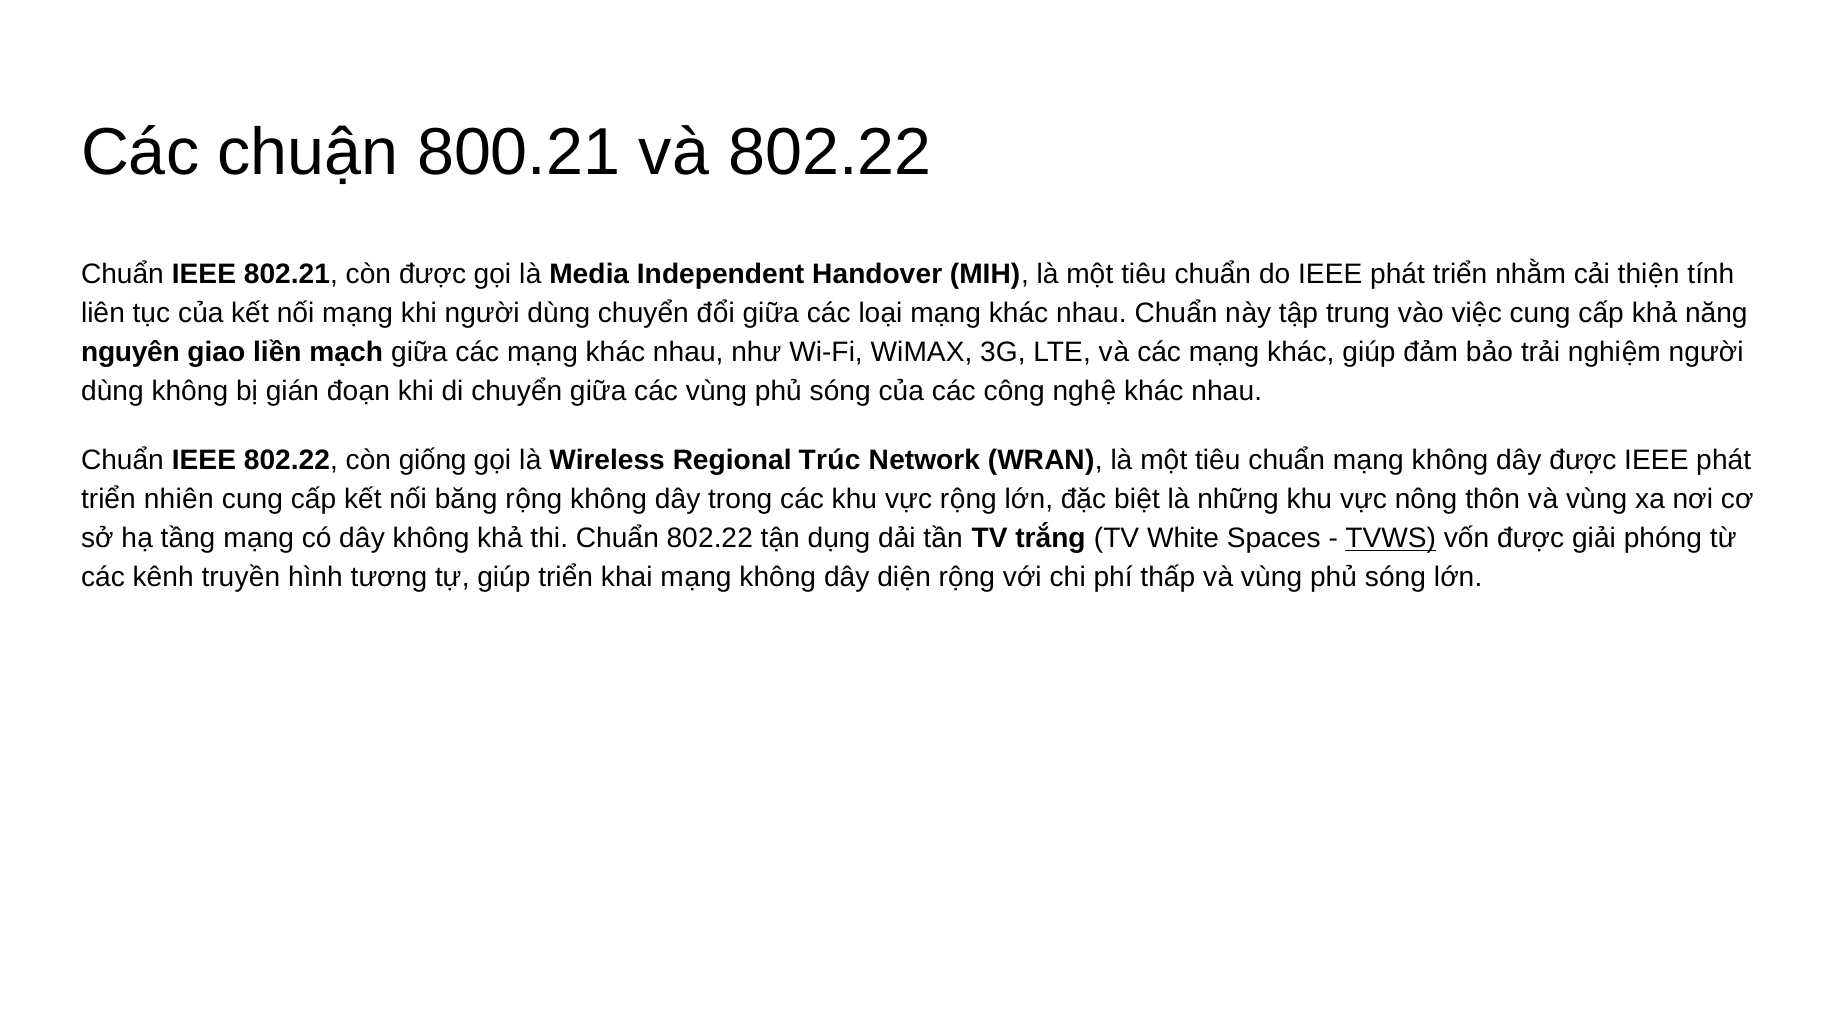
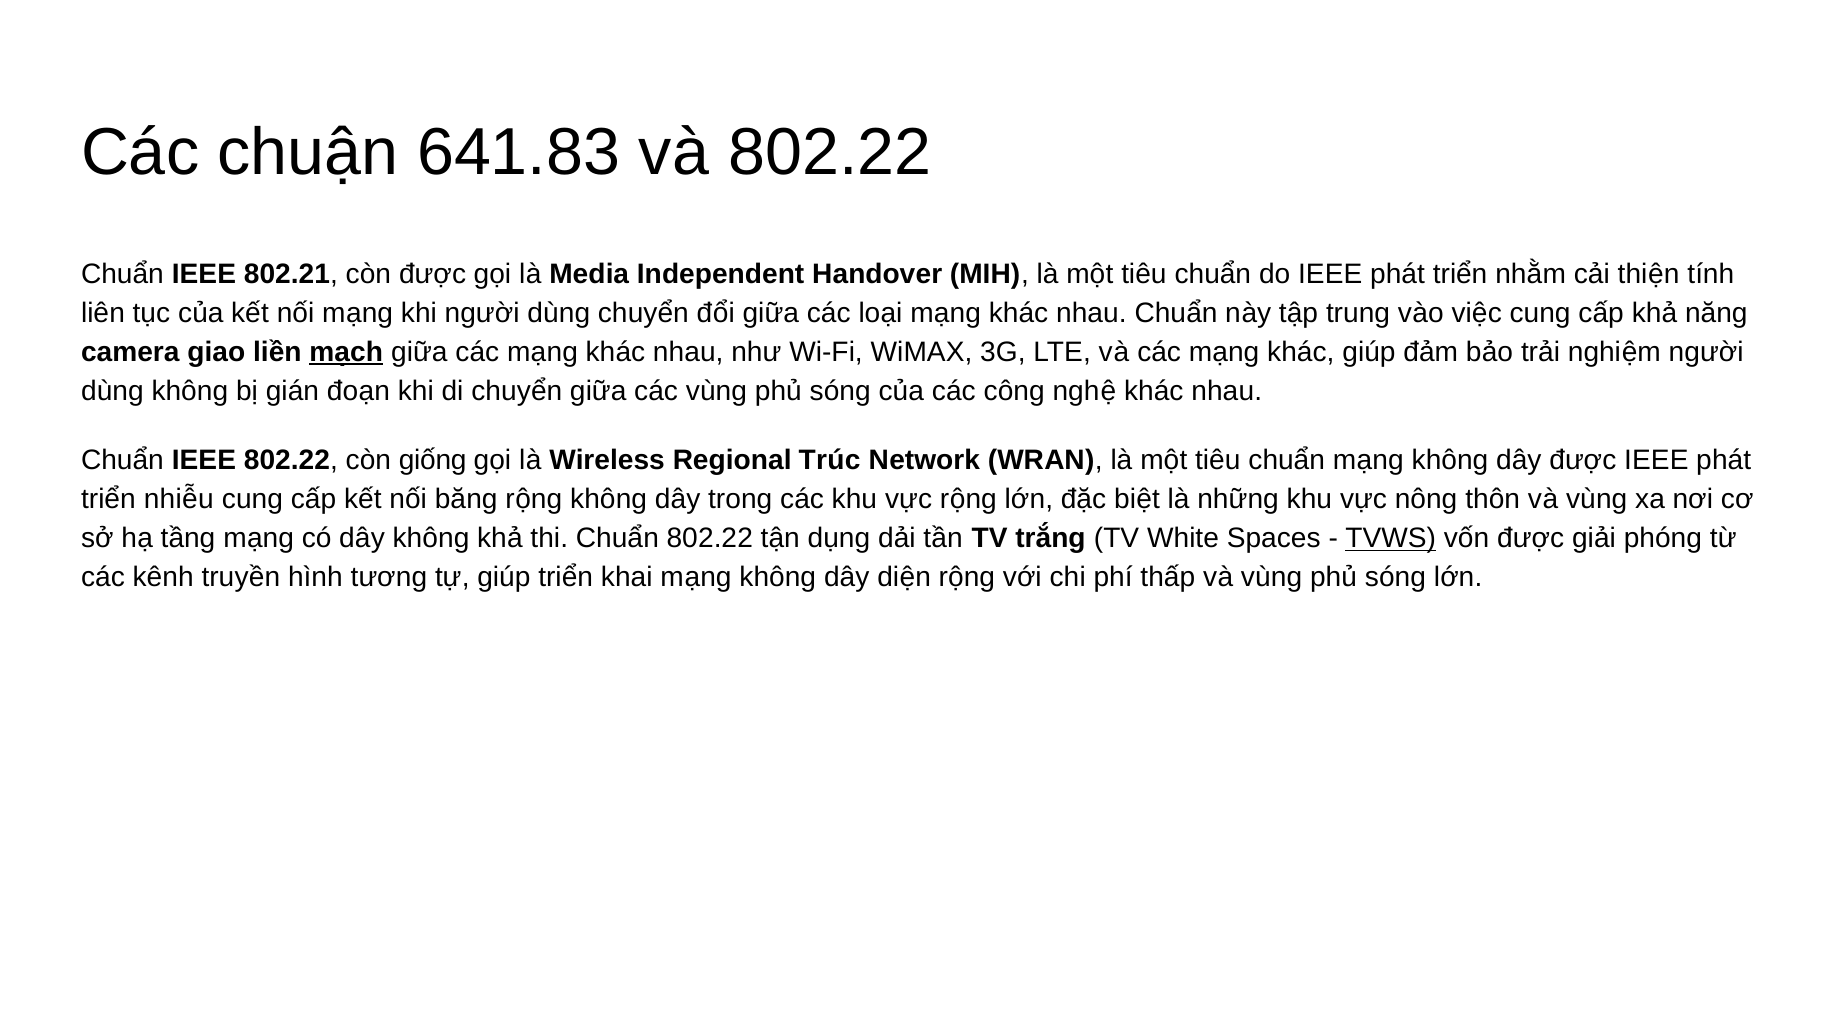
800.21: 800.21 -> 641.83
nguyên: nguyên -> camera
mạch underline: none -> present
nhiên: nhiên -> nhiễu
